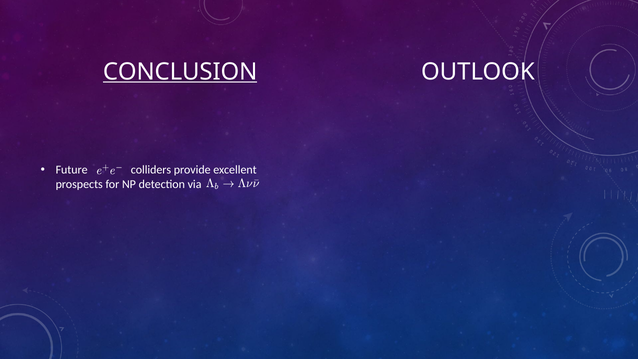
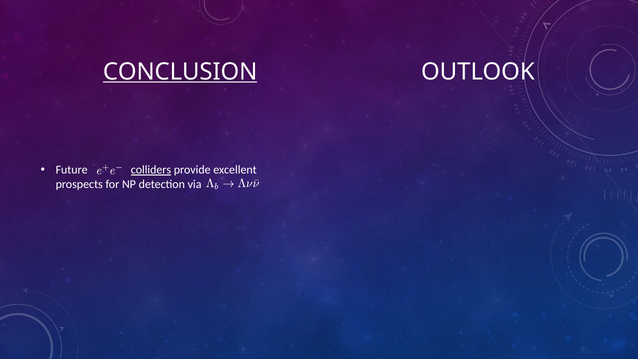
colliders underline: none -> present
